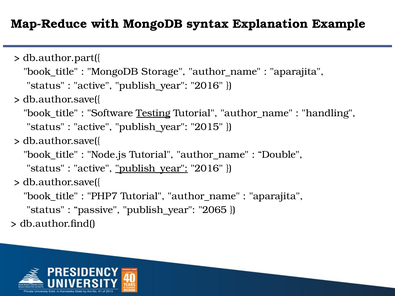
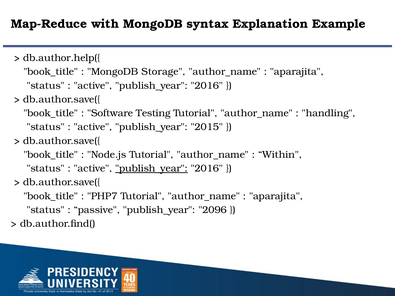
db.author.part({: db.author.part({ -> db.author.help({
Testing underline: present -> none
Double: Double -> Within
2065: 2065 -> 2096
